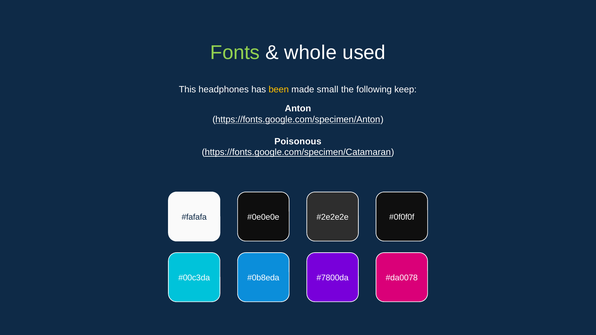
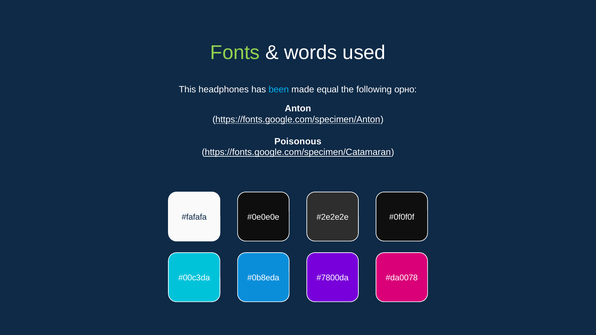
whole: whole -> words
been colour: yellow -> light blue
small: small -> equal
keep: keep -> орно
